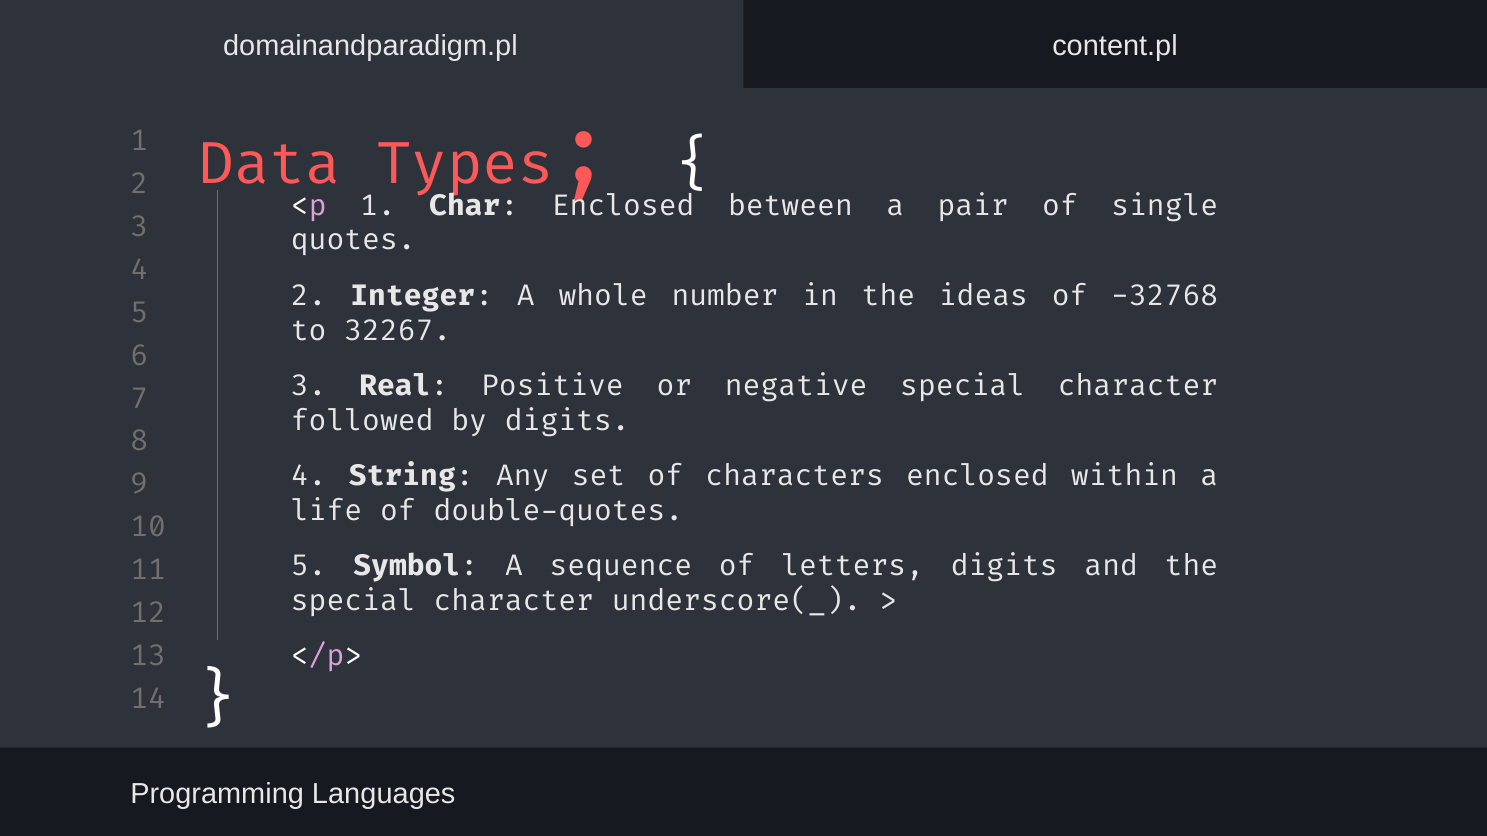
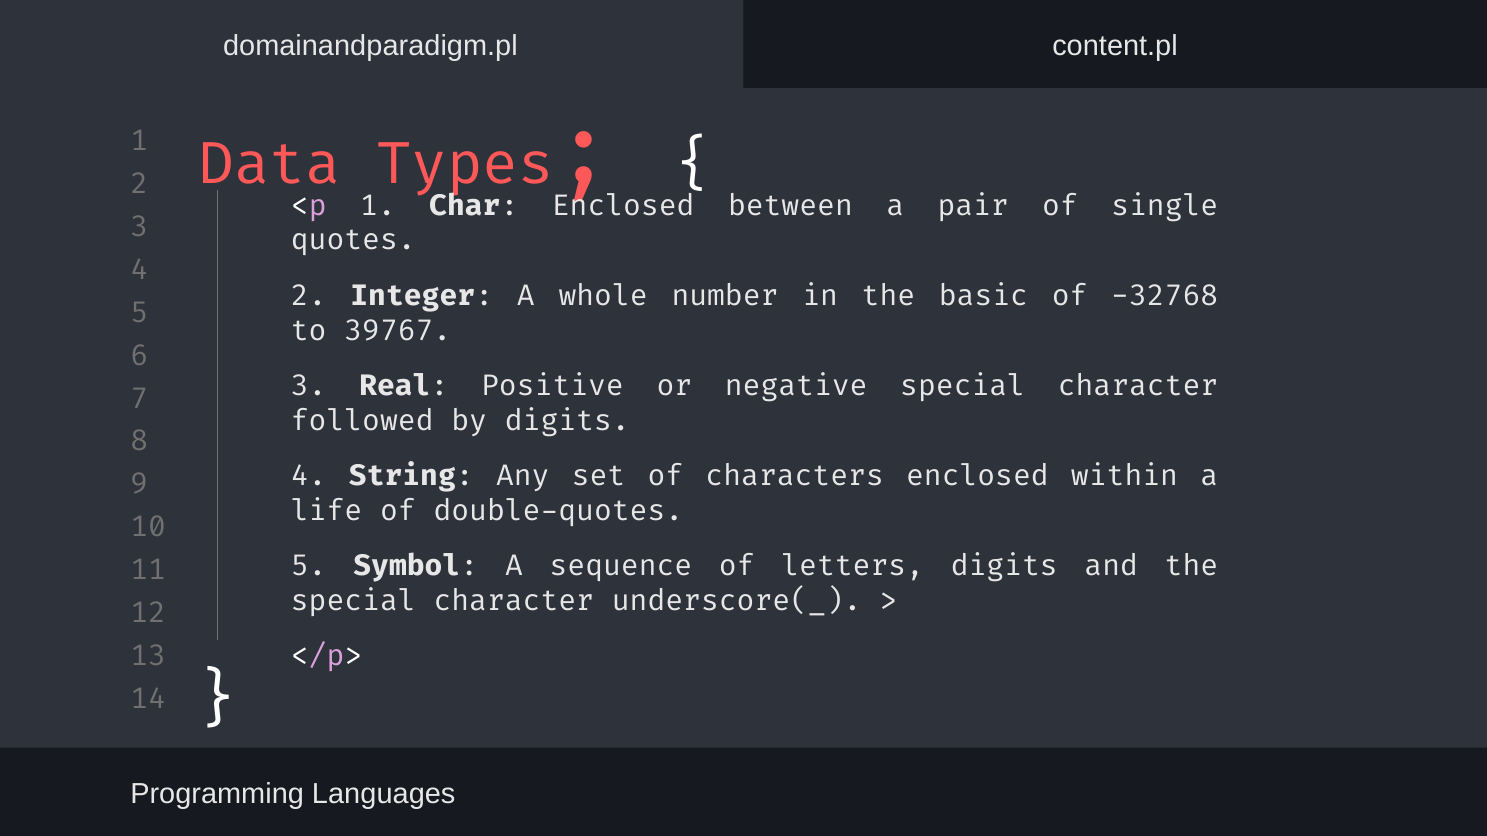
ideas: ideas -> basic
32267: 32267 -> 39767
